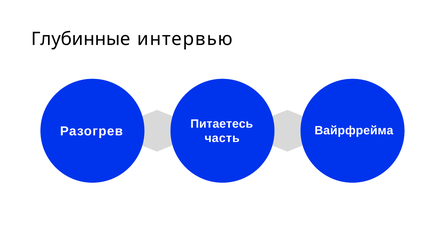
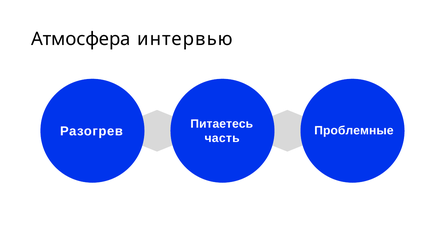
Глубинные: Глубинные -> Атмосфера
Вайрфрейма: Вайрфрейма -> Проблемные
